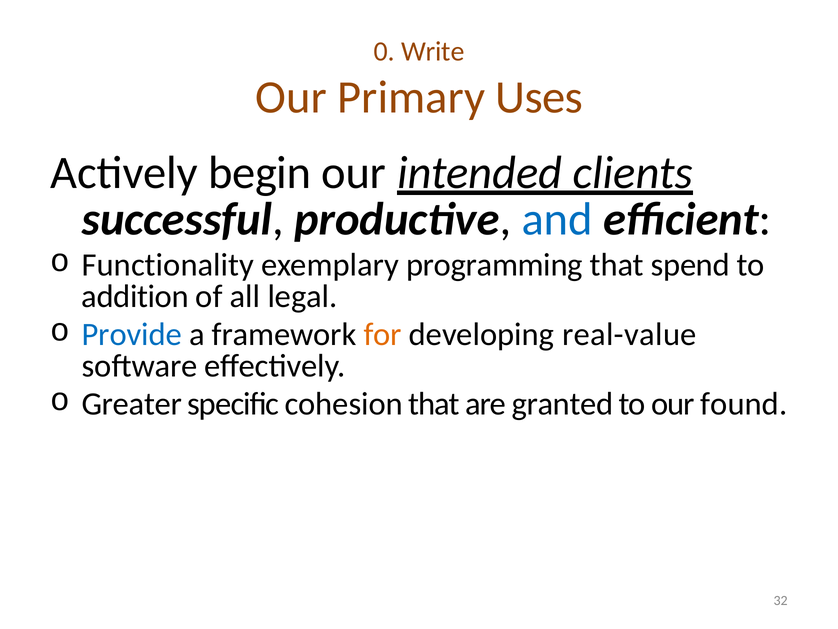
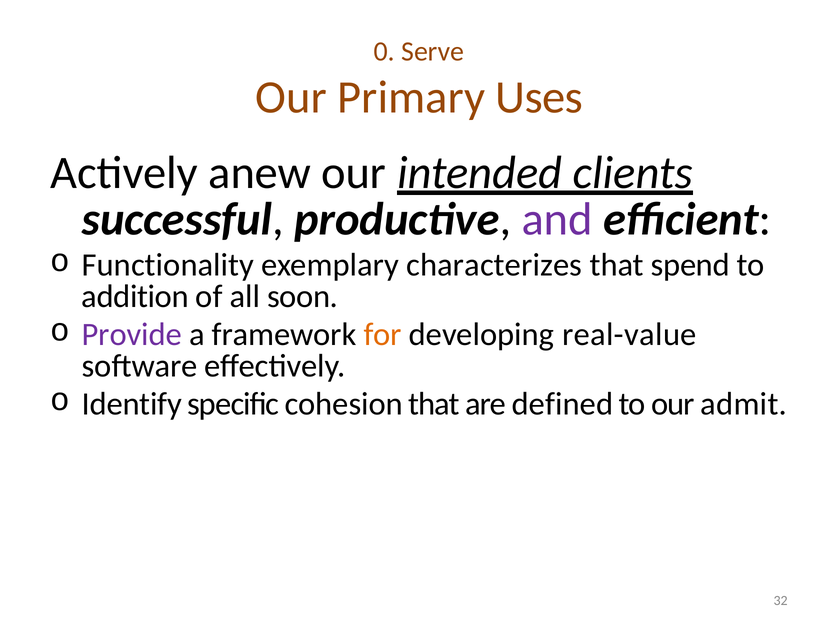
Write: Write -> Serve
begin: begin -> anew
and colour: blue -> purple
programming: programming -> characterizes
legal: legal -> soon
Provide colour: blue -> purple
Greater: Greater -> Identify
granted: granted -> defined
found: found -> admit
